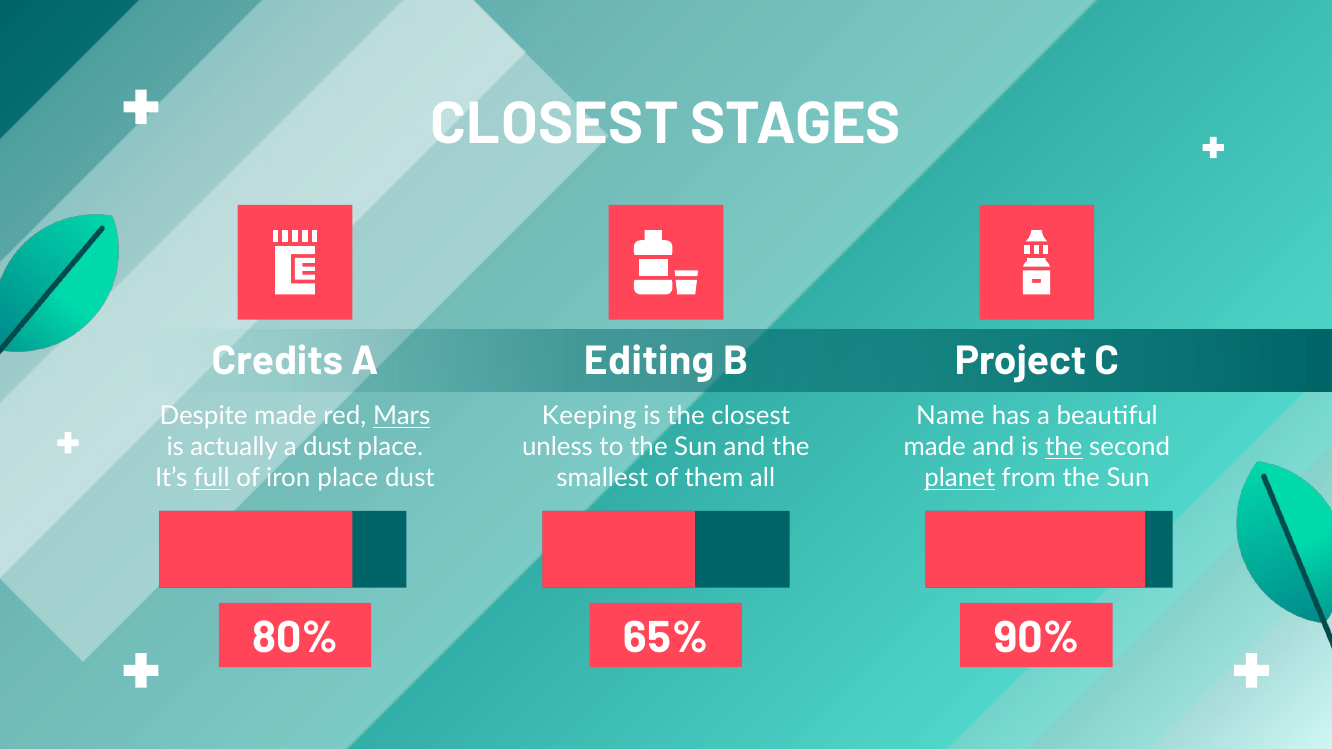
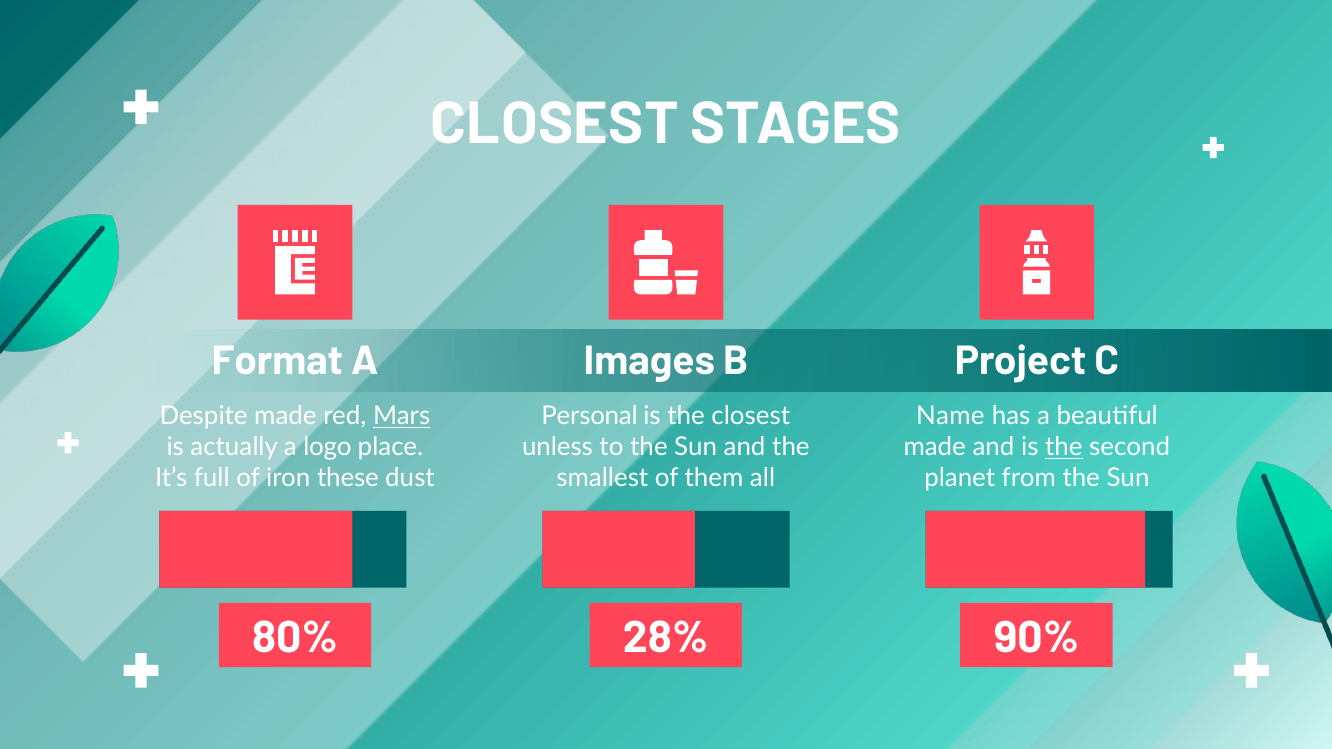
Credits: Credits -> Format
Editing: Editing -> Images
Keeping: Keeping -> Personal
a dust: dust -> logo
full underline: present -> none
iron place: place -> these
planet underline: present -> none
65%: 65% -> 28%
